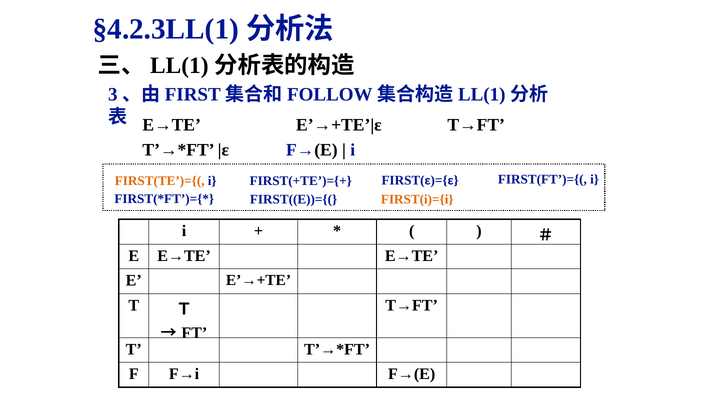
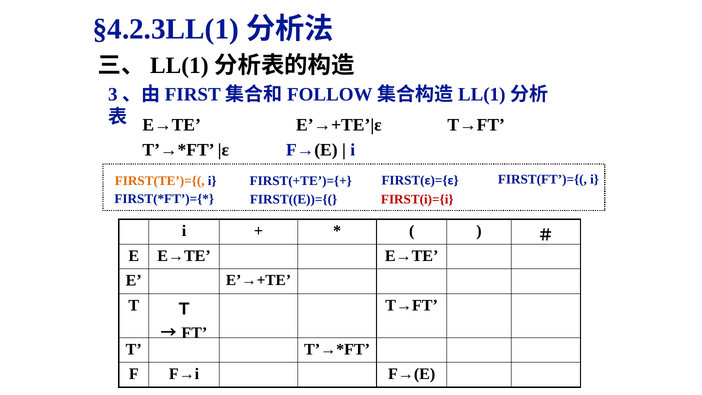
FIRST(i)={i colour: orange -> red
